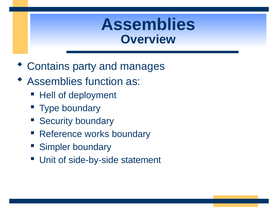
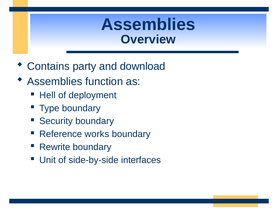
manages: manages -> download
Simpler: Simpler -> Rewrite
statement: statement -> interfaces
